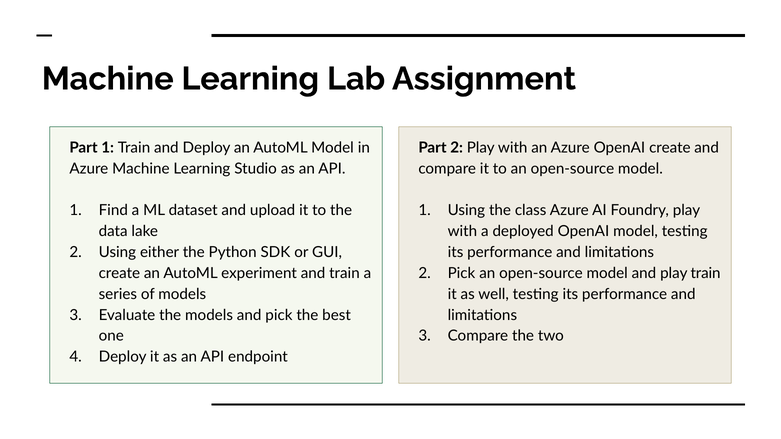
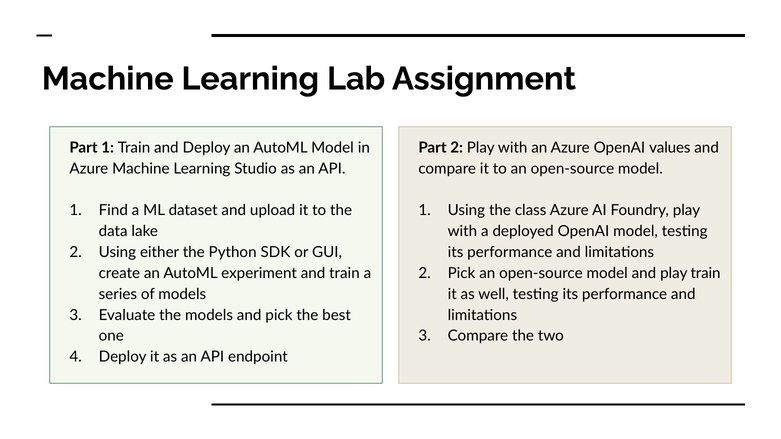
OpenAI create: create -> values
